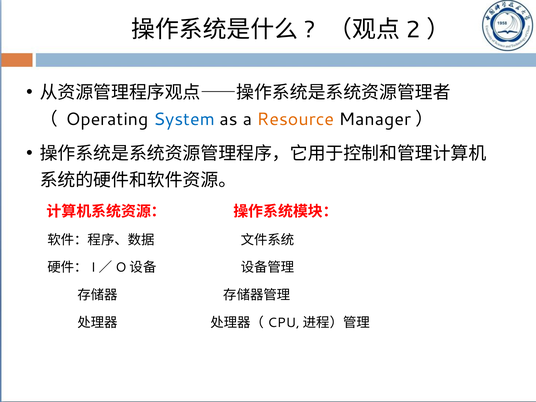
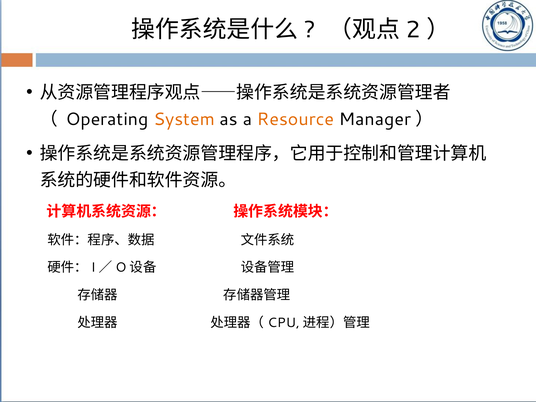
System colour: blue -> orange
